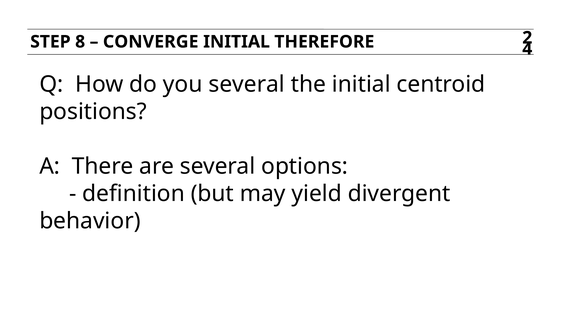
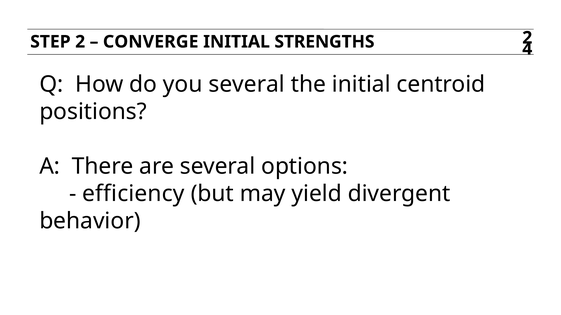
STEP 8: 8 -> 2
THEREFORE: THEREFORE -> STRENGTHS
definition: definition -> efficiency
